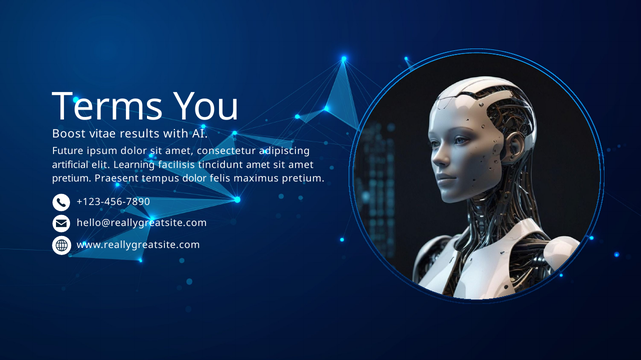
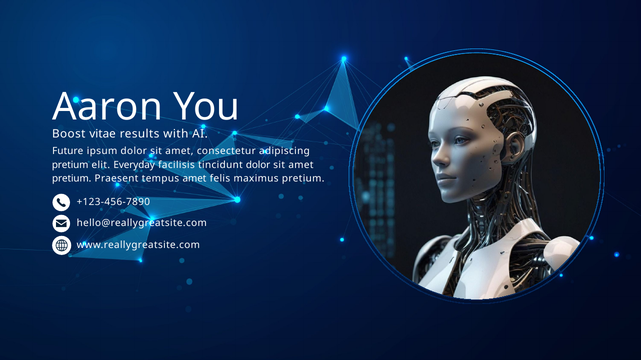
Terms: Terms -> Aaron
artificial at (70, 165): artificial -> pretium
Learning: Learning -> Everyday
tincidunt amet: amet -> dolor
tempus dolor: dolor -> amet
